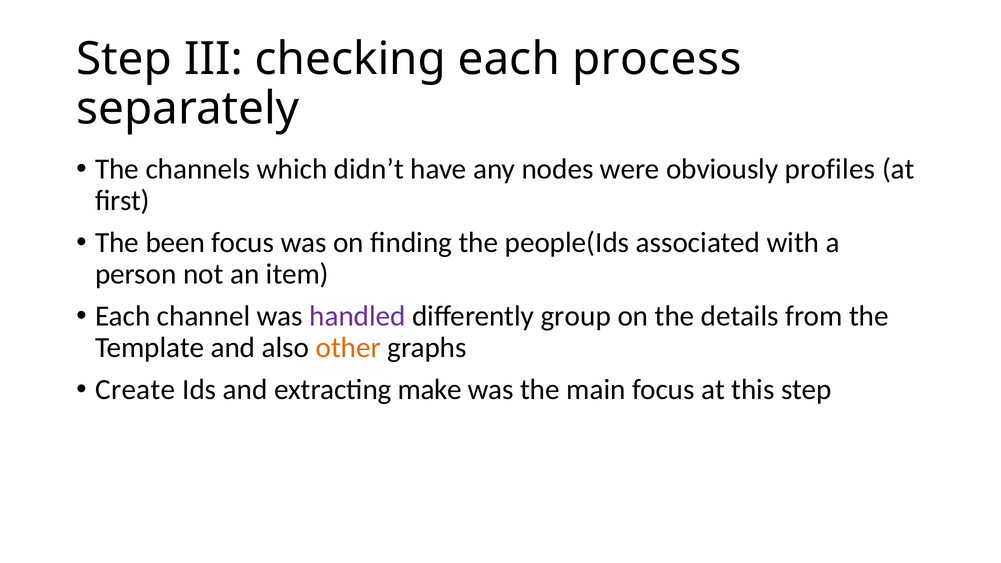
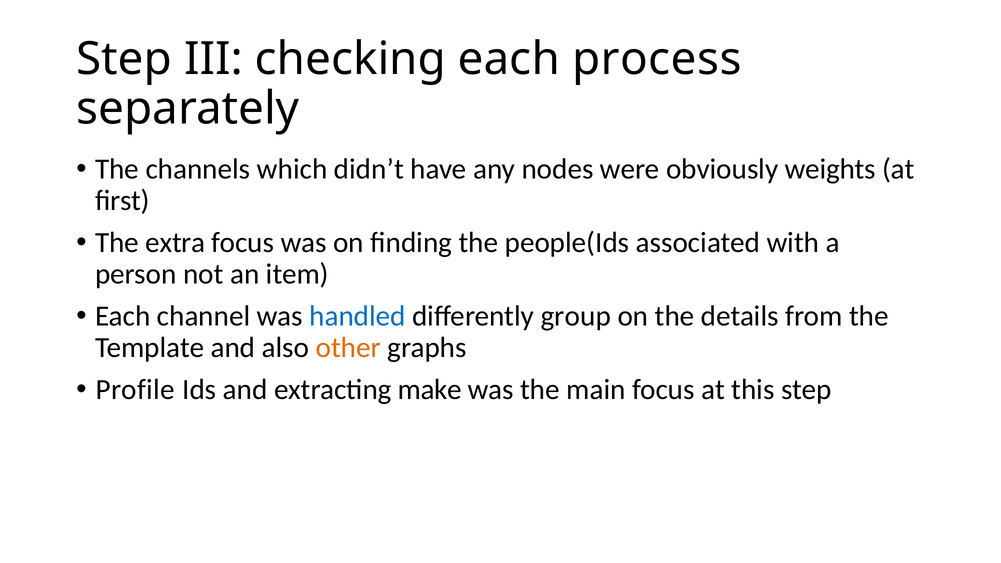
profiles: profiles -> weights
been: been -> extra
handled colour: purple -> blue
Create: Create -> Profile
